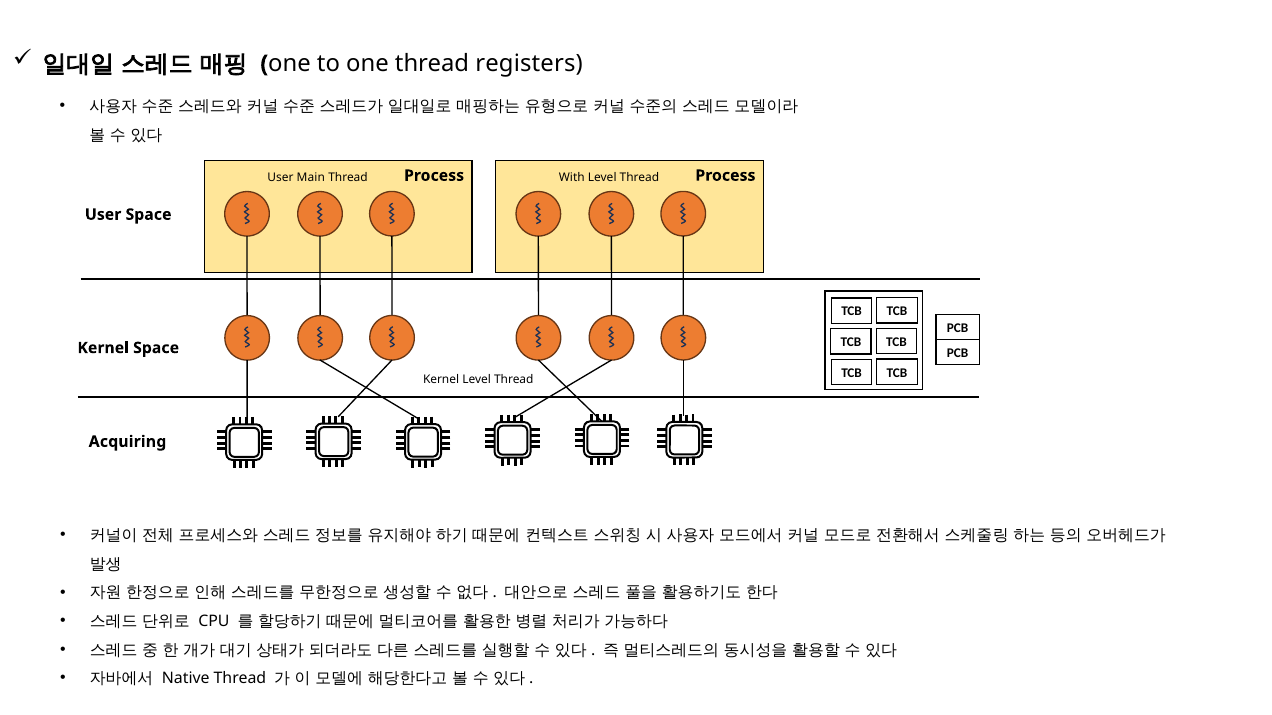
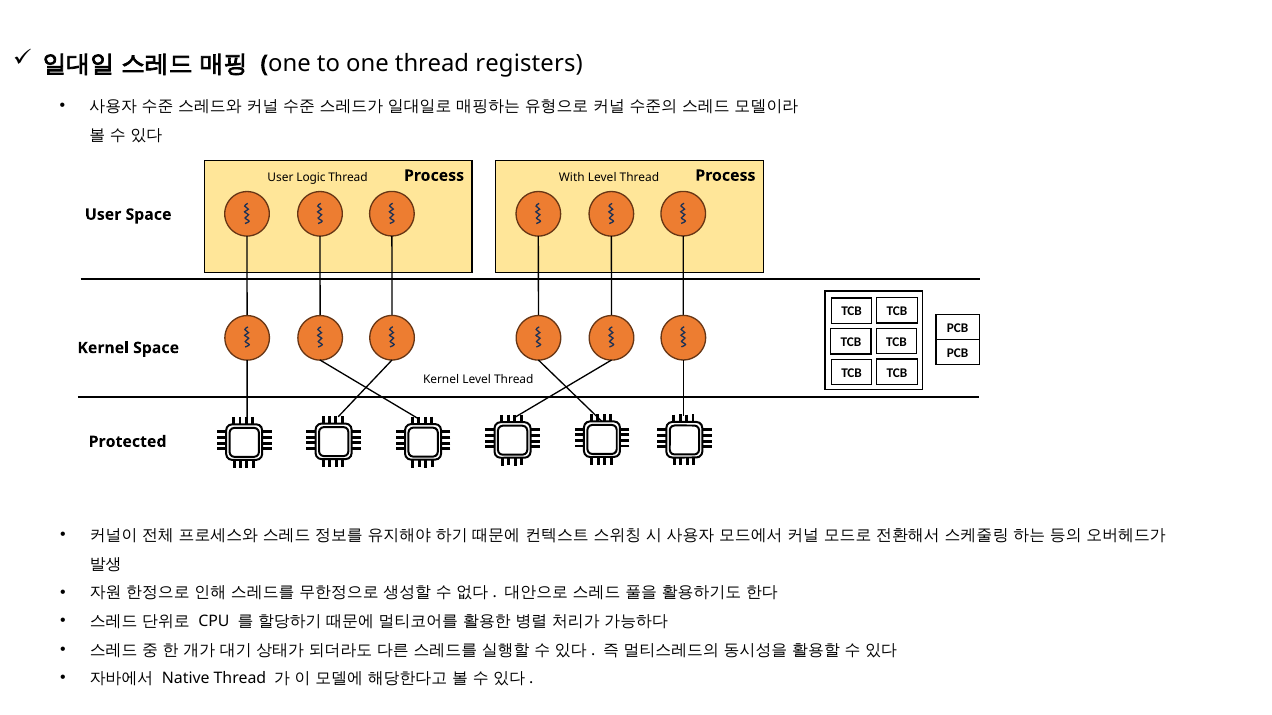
Main: Main -> Logic
Acquiring: Acquiring -> Protected
